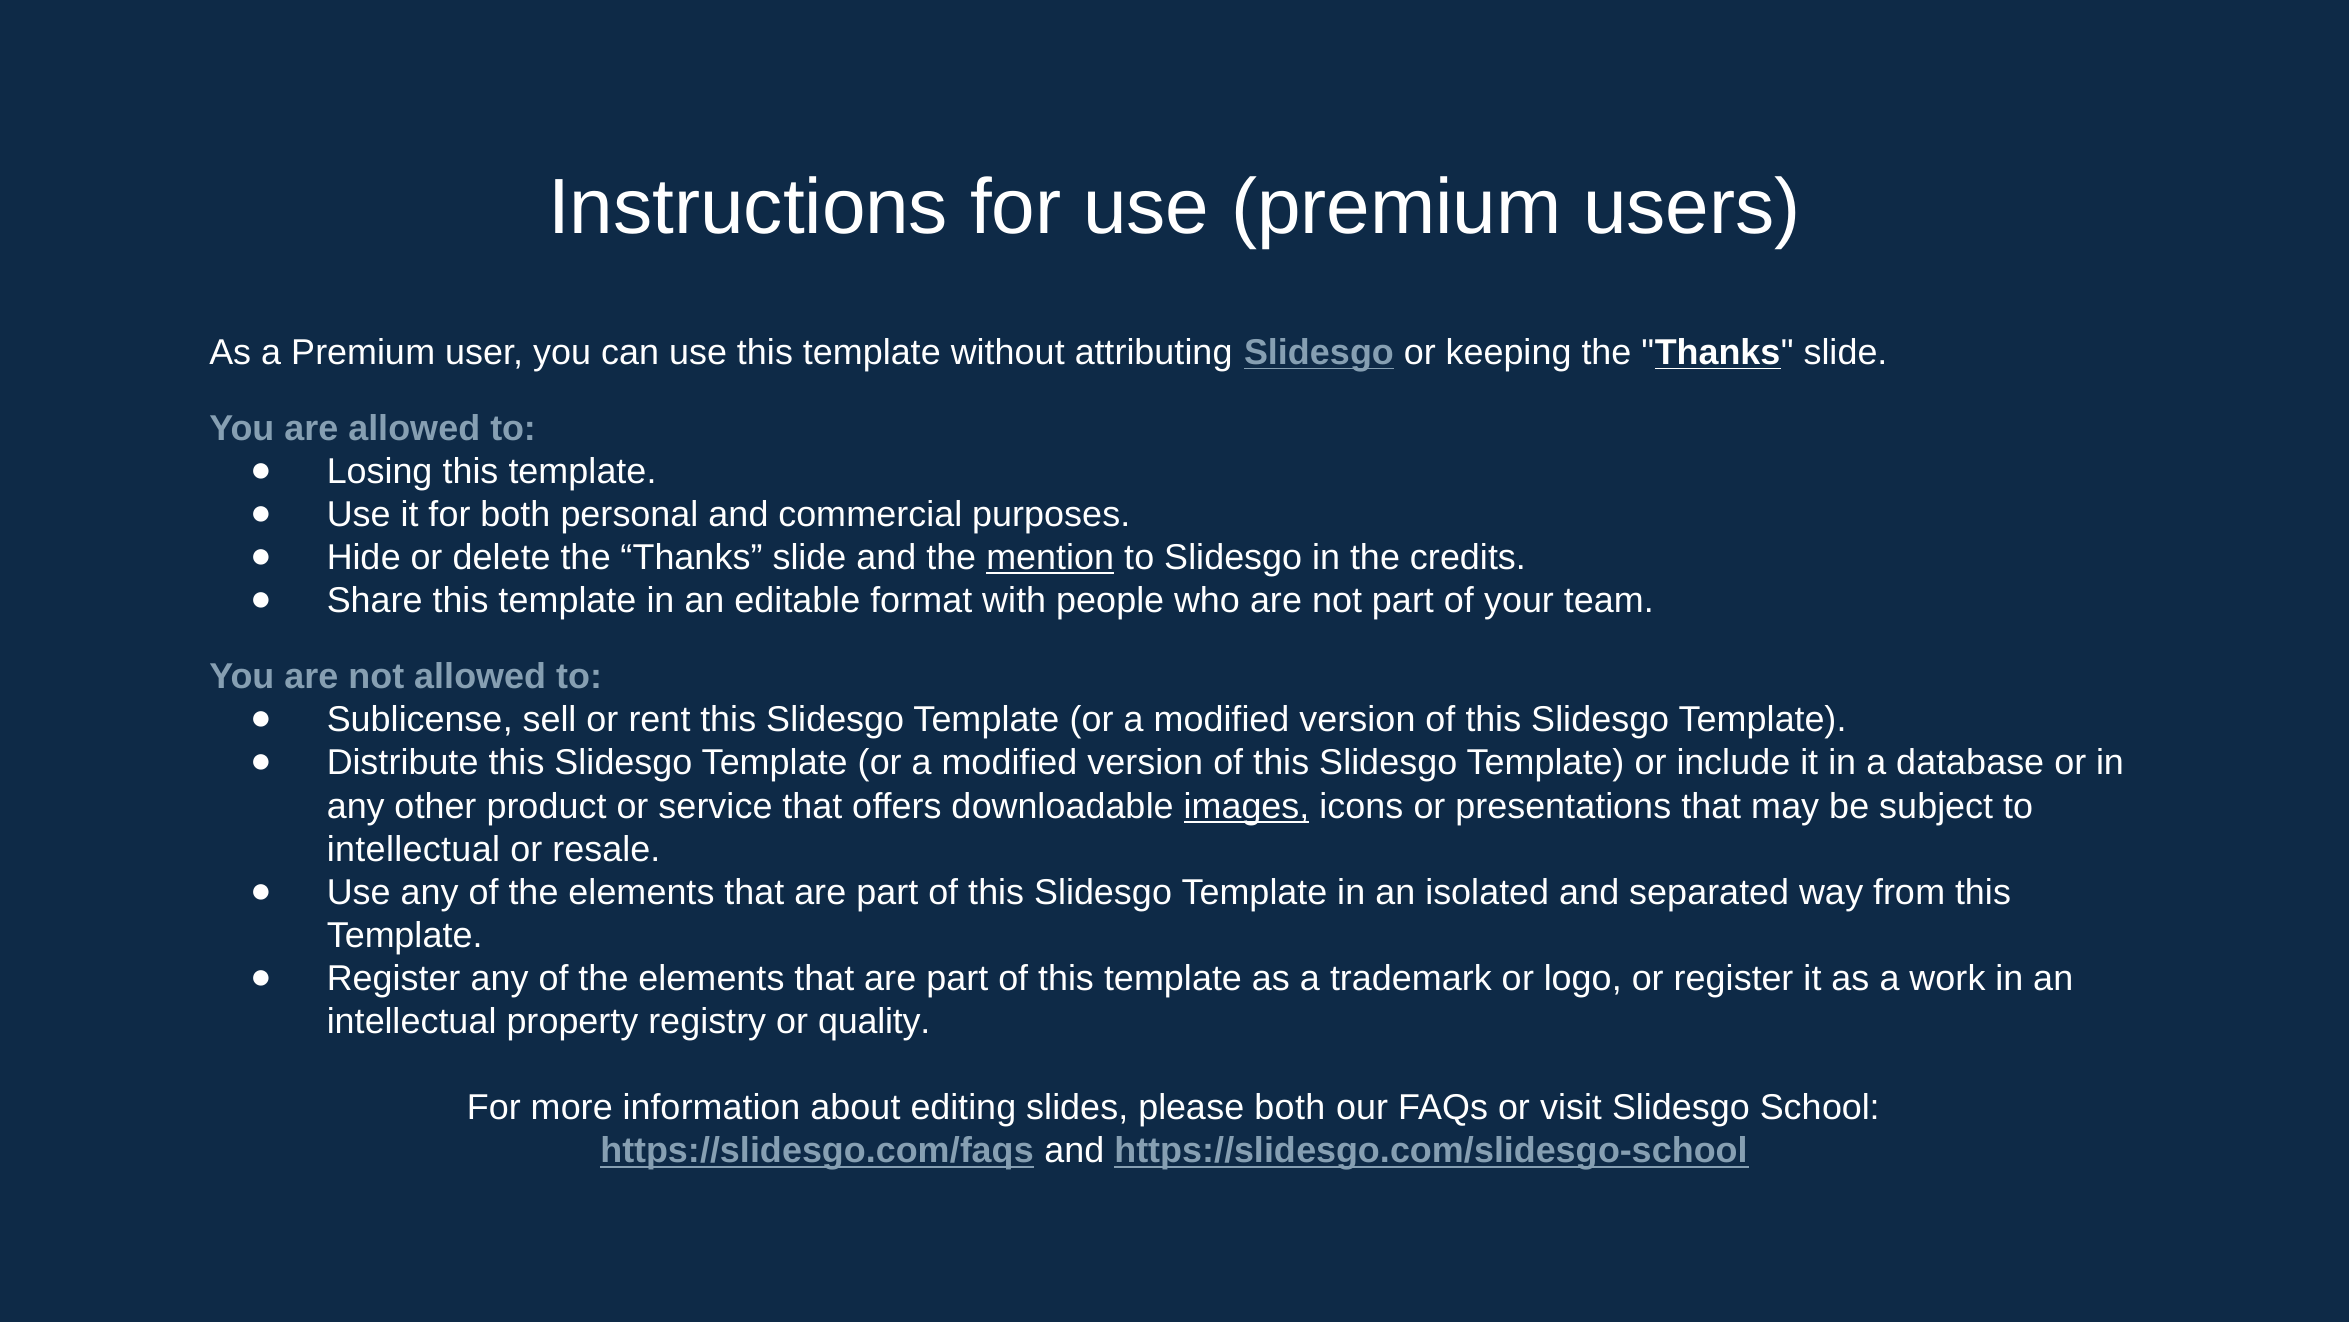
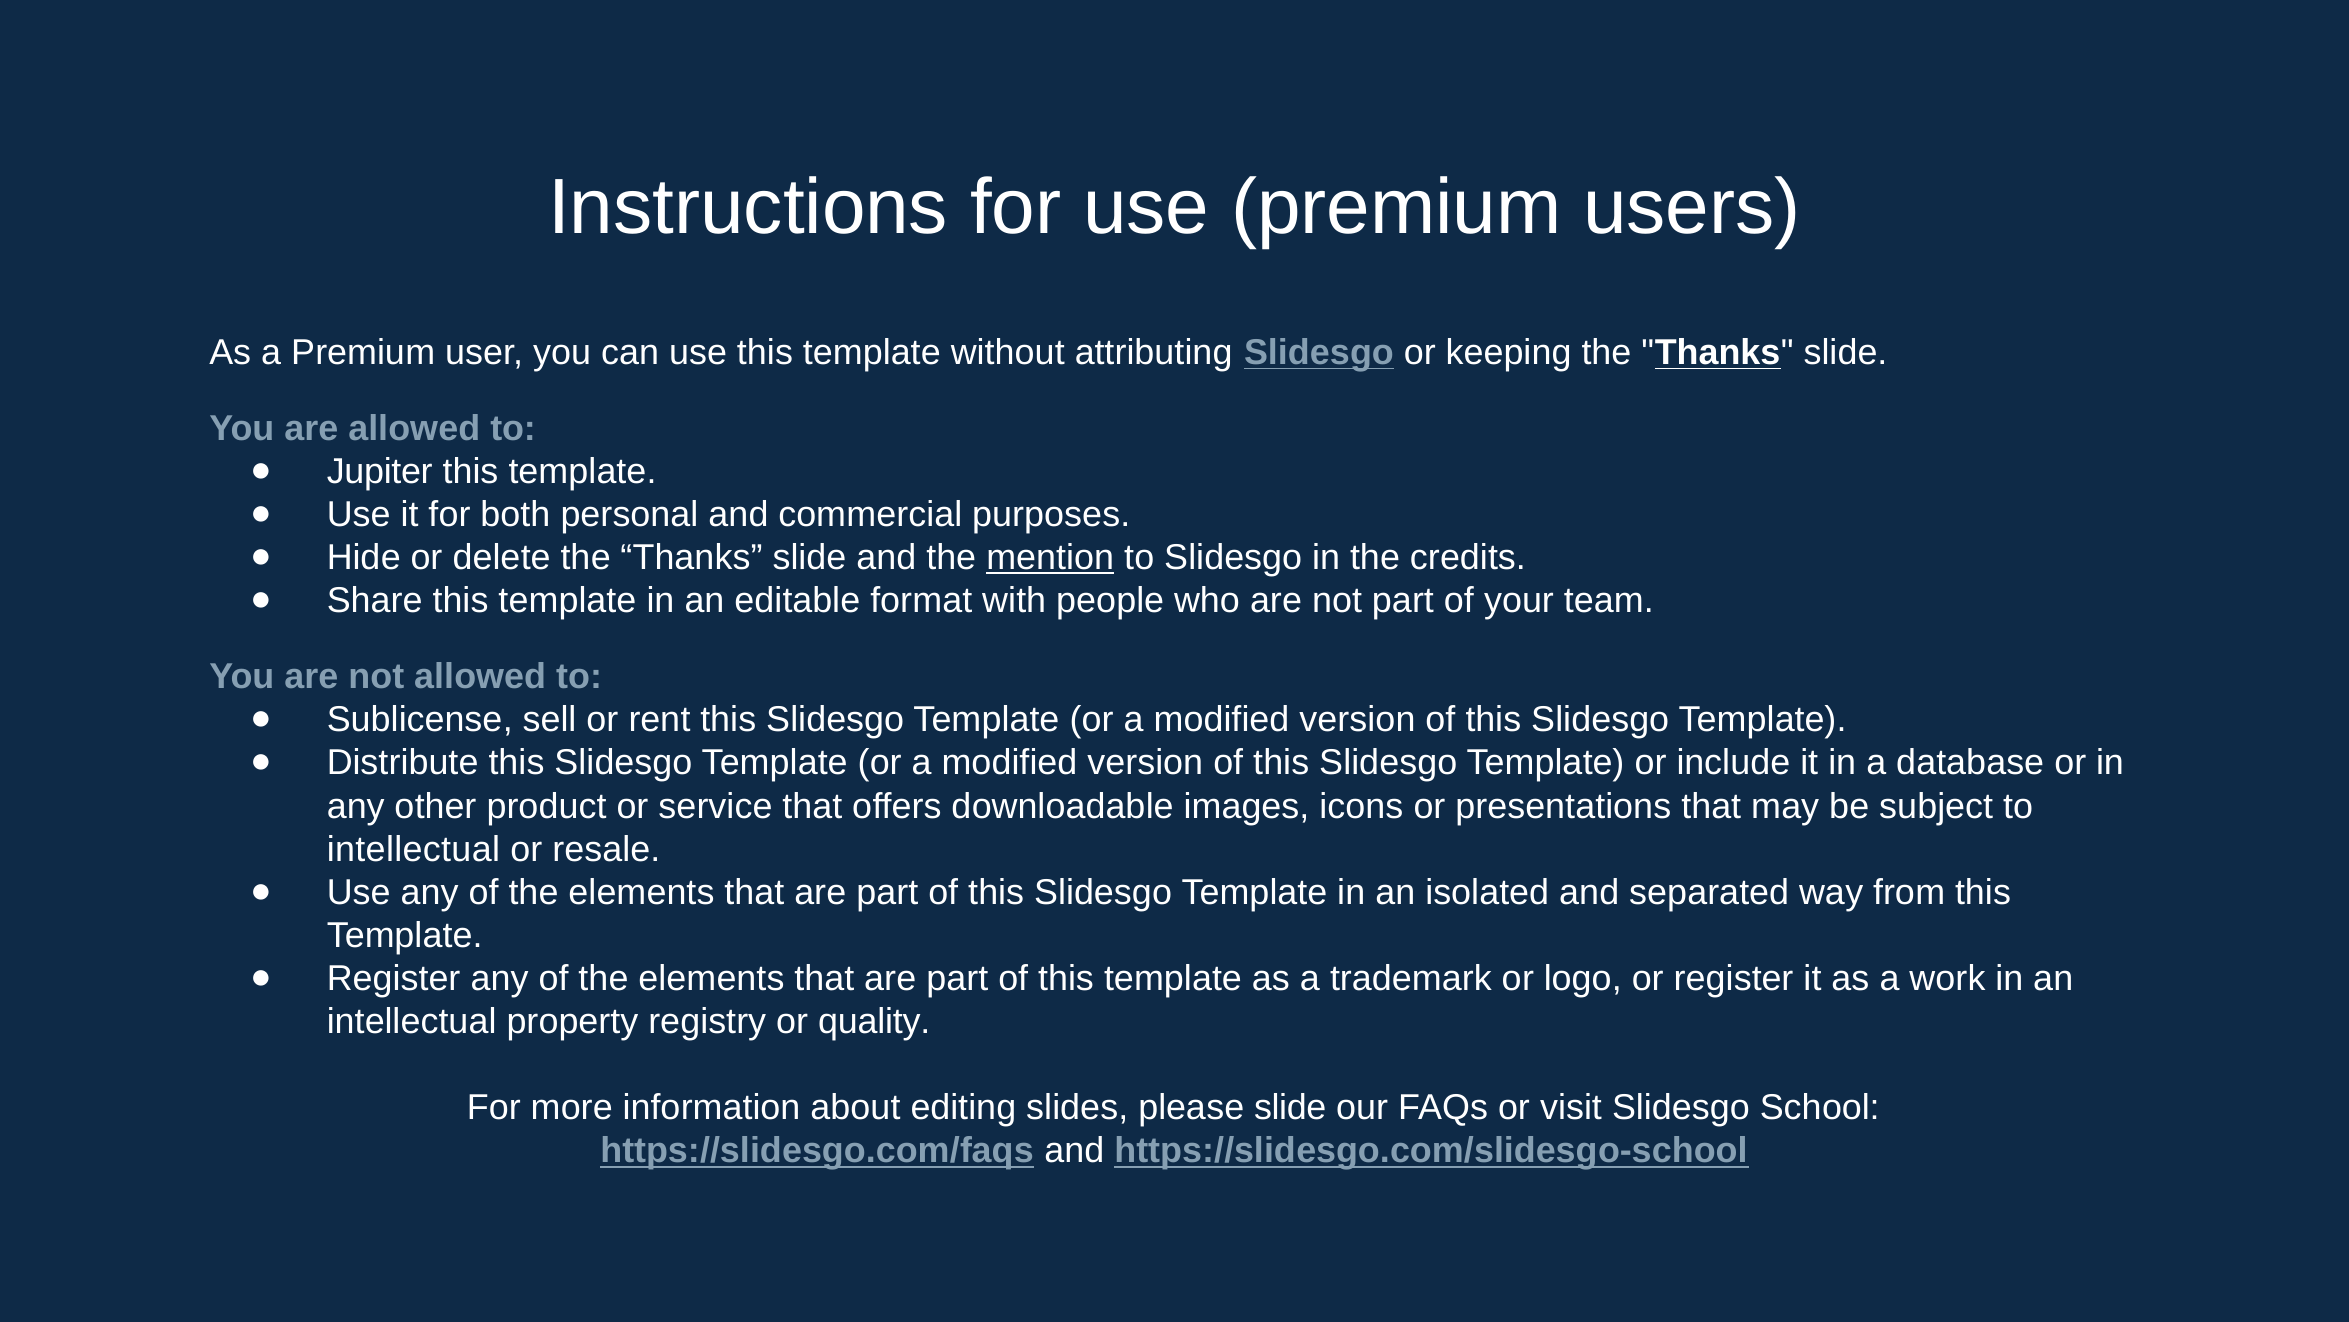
Losing: Losing -> Jupiter
images underline: present -> none
please both: both -> slide
